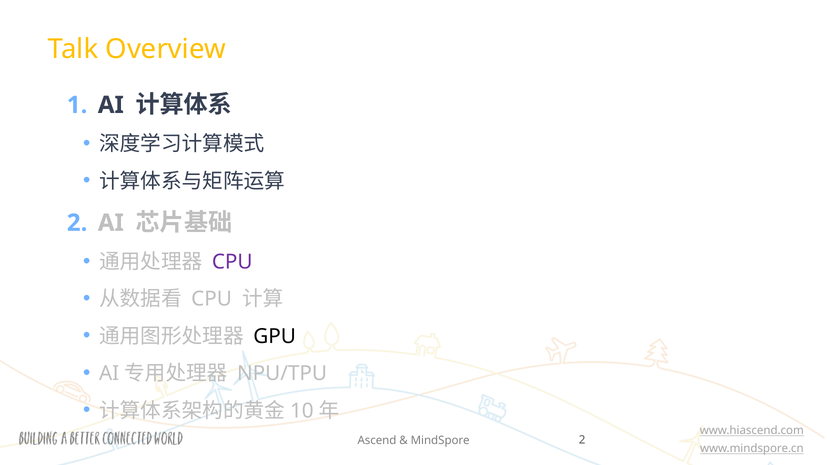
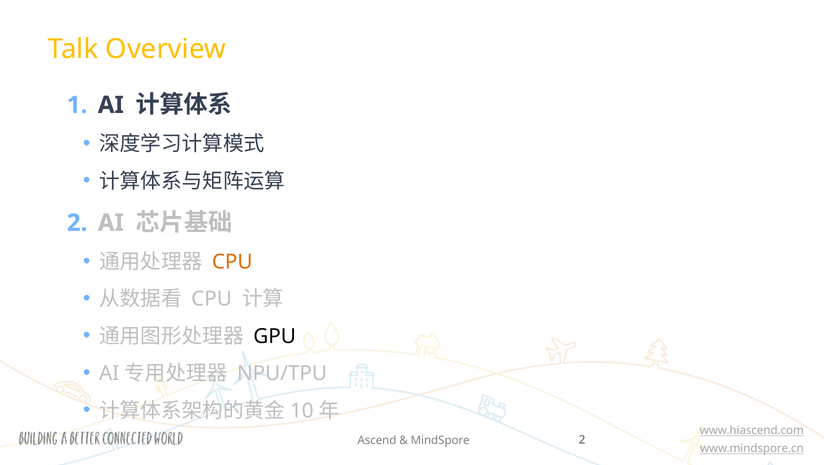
CPU at (232, 262) colour: purple -> orange
